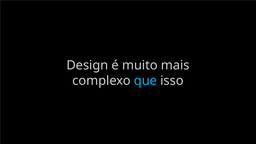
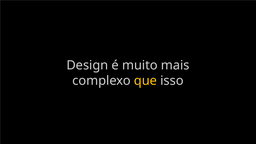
que colour: light blue -> yellow
